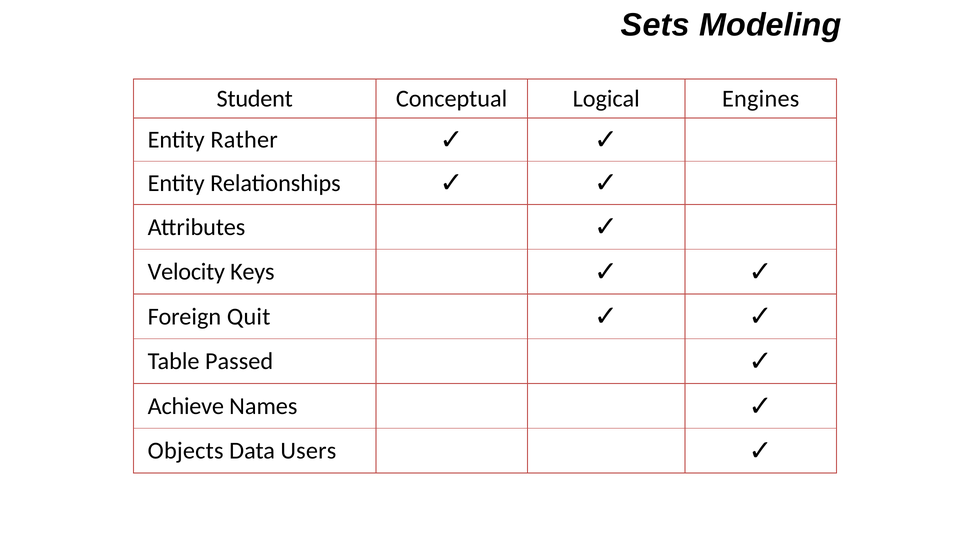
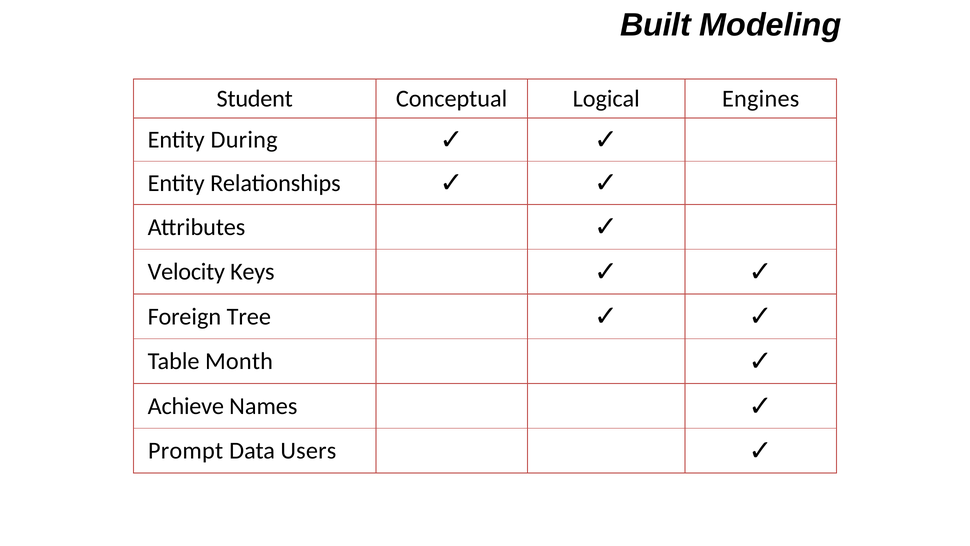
Sets: Sets -> Built
Rather: Rather -> During
Quit: Quit -> Tree
Passed: Passed -> Month
Objects: Objects -> Prompt
